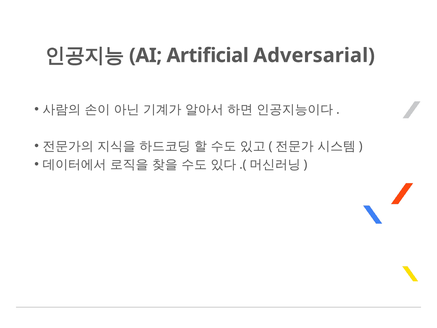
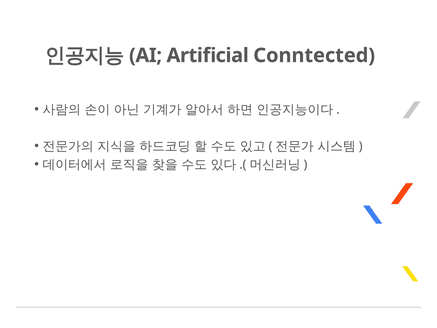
Adversarial: Adversarial -> Conntected
